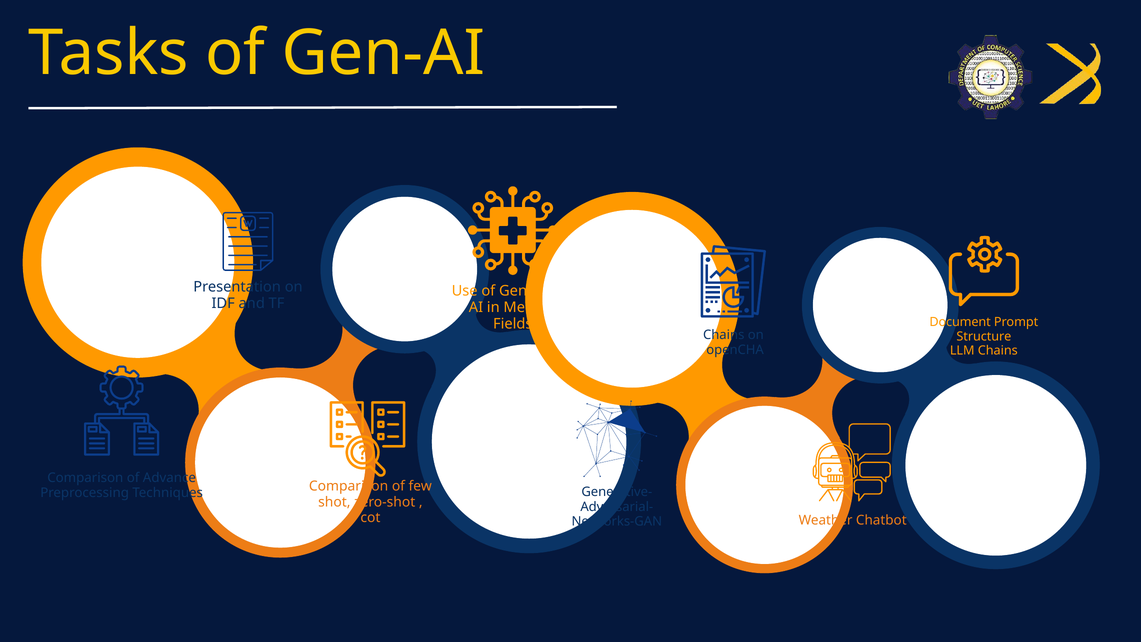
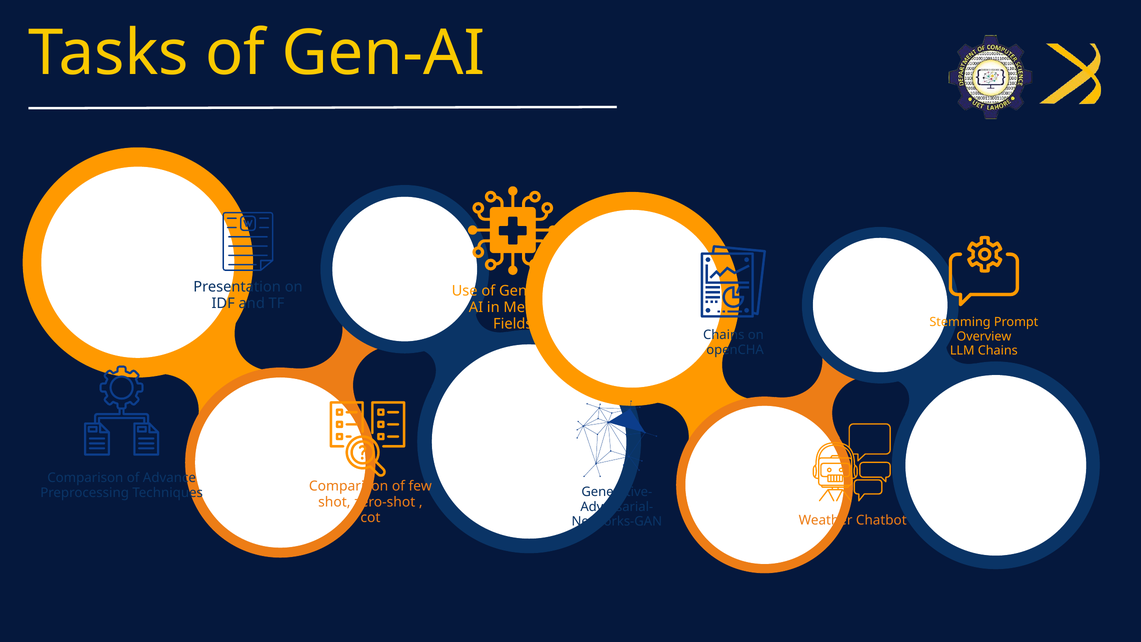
Document: Document -> Stemming
Structure: Structure -> Overview
